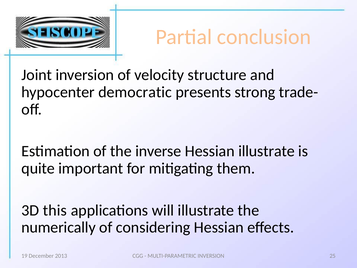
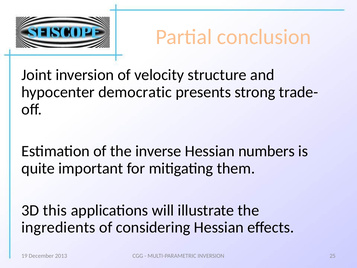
Hessian illustrate: illustrate -> numbers
numerically: numerically -> ingredients
